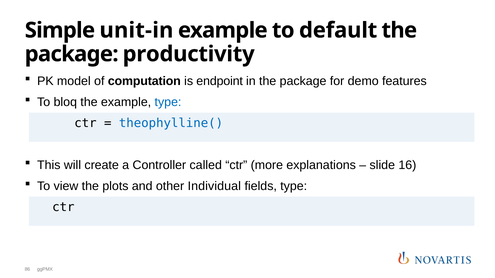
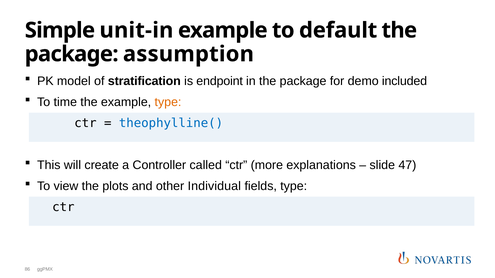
productivity: productivity -> assumption
computation: computation -> stratification
features: features -> included
bloq: bloq -> time
type at (168, 102) colour: blue -> orange
16: 16 -> 47
